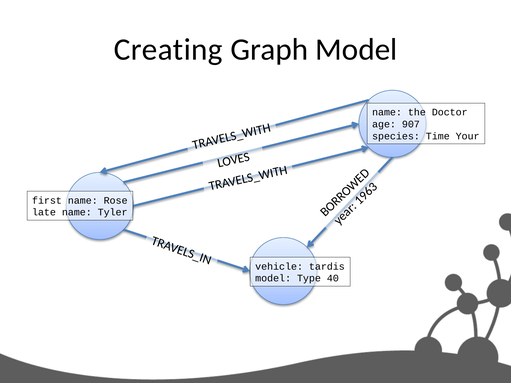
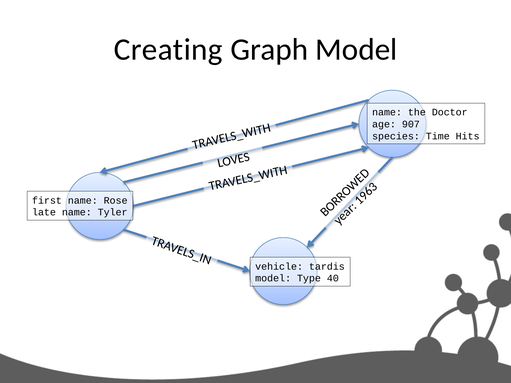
Your: Your -> Hits
